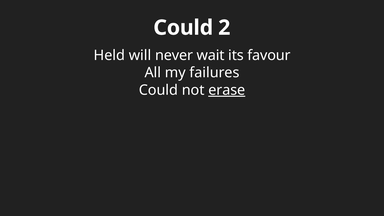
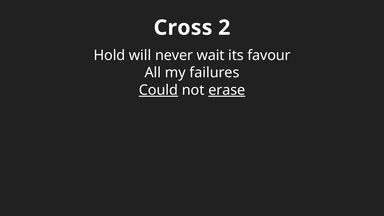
Could at (183, 28): Could -> Cross
Held: Held -> Hold
Could at (158, 90) underline: none -> present
